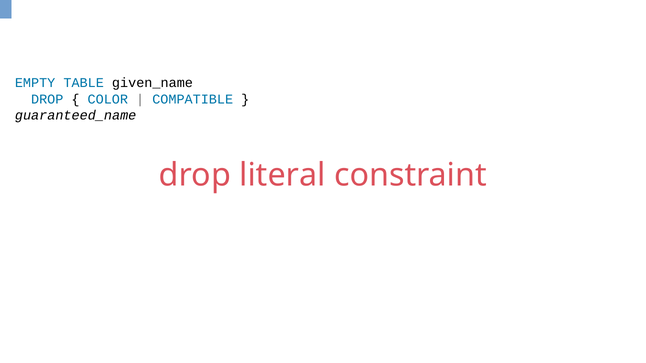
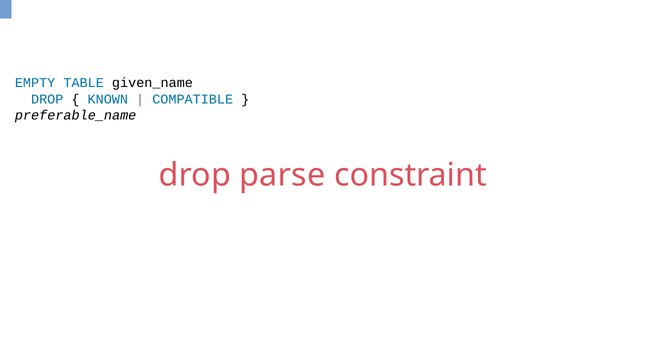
COLOR: COLOR -> KNOWN
guaranteed_name: guaranteed_name -> preferable_name
literal: literal -> parse
